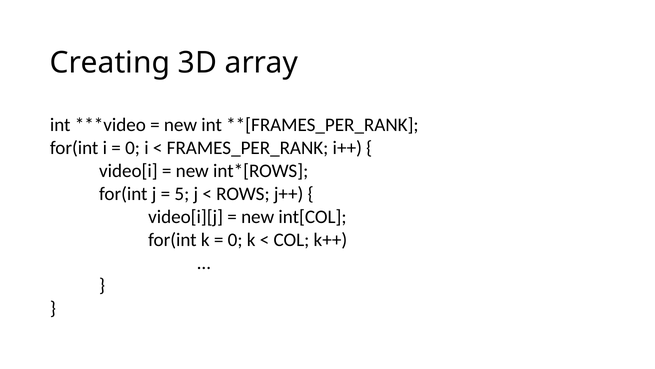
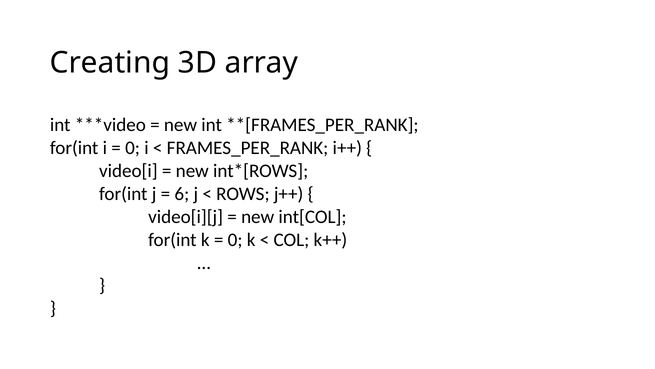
5: 5 -> 6
